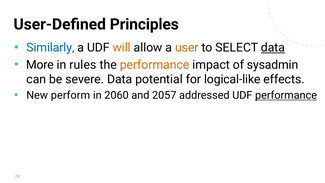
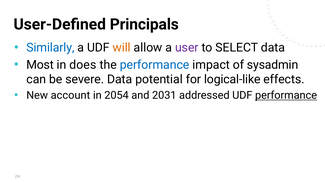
Principles: Principles -> Principals
user colour: orange -> purple
data at (273, 48) underline: present -> none
More: More -> Most
rules: rules -> does
performance at (155, 65) colour: orange -> blue
perform: perform -> account
2060: 2060 -> 2054
2057: 2057 -> 2031
